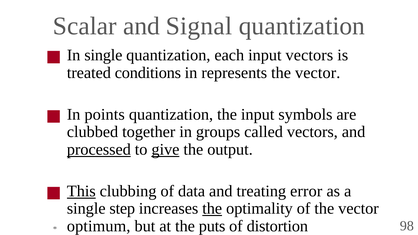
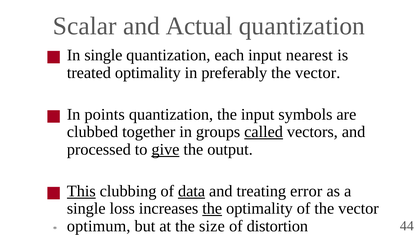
Signal: Signal -> Actual
input vectors: vectors -> nearest
treated conditions: conditions -> optimality
represents: represents -> preferably
called underline: none -> present
processed underline: present -> none
data underline: none -> present
step: step -> loss
puts: puts -> size
98: 98 -> 44
